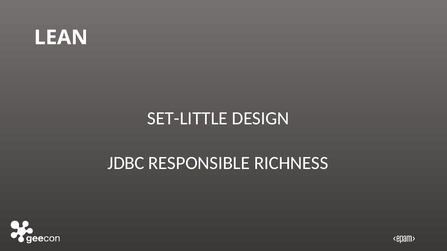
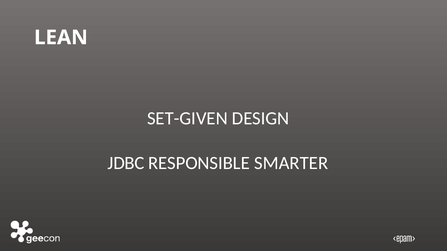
SET-LITTLE: SET-LITTLE -> SET-GIVEN
RICHNESS: RICHNESS -> SMARTER
